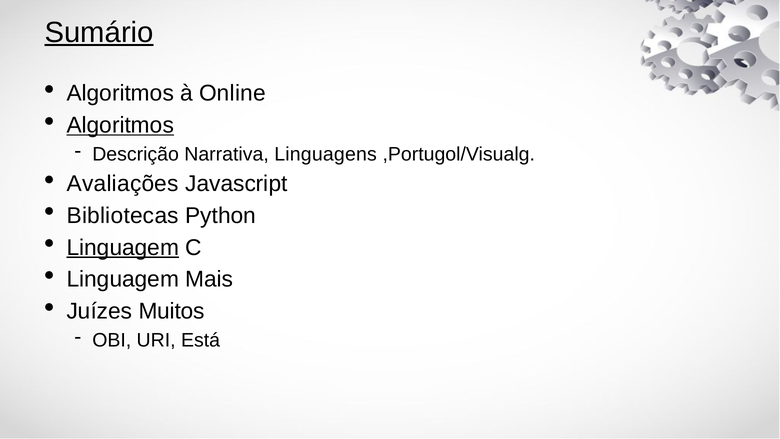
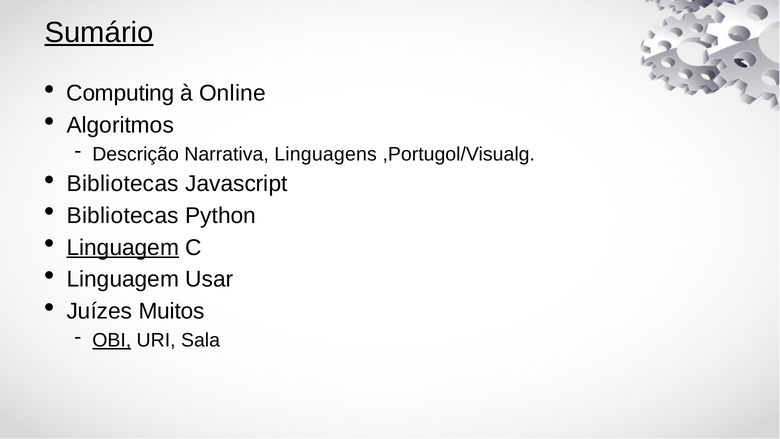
Algoritmos at (120, 93): Algoritmos -> Computing
Algoritmos at (120, 125) underline: present -> none
Avaliações at (123, 184): Avaliações -> Bibliotecas
Mais: Mais -> Usar
OBI underline: none -> present
Está: Está -> Sala
